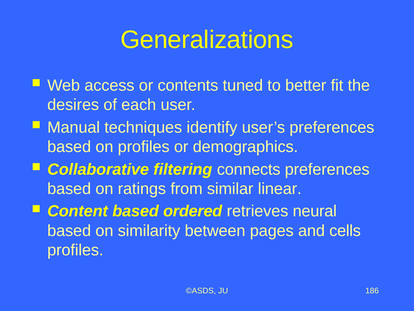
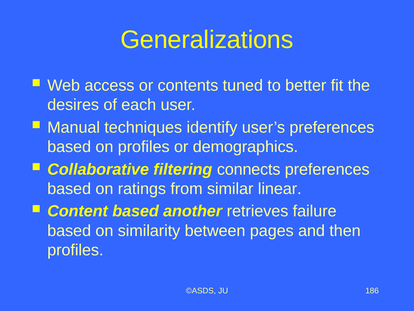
ordered: ordered -> another
neural: neural -> failure
cells: cells -> then
